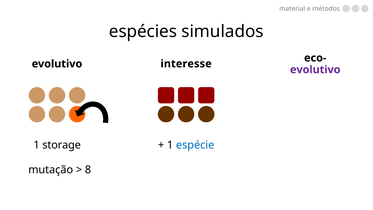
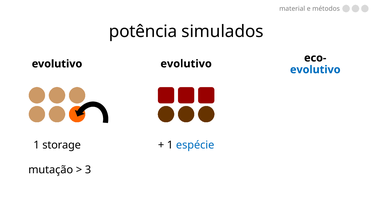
espécies: espécies -> potência
evolutivo interesse: interesse -> evolutivo
evolutivo at (315, 70) colour: purple -> blue
8: 8 -> 3
